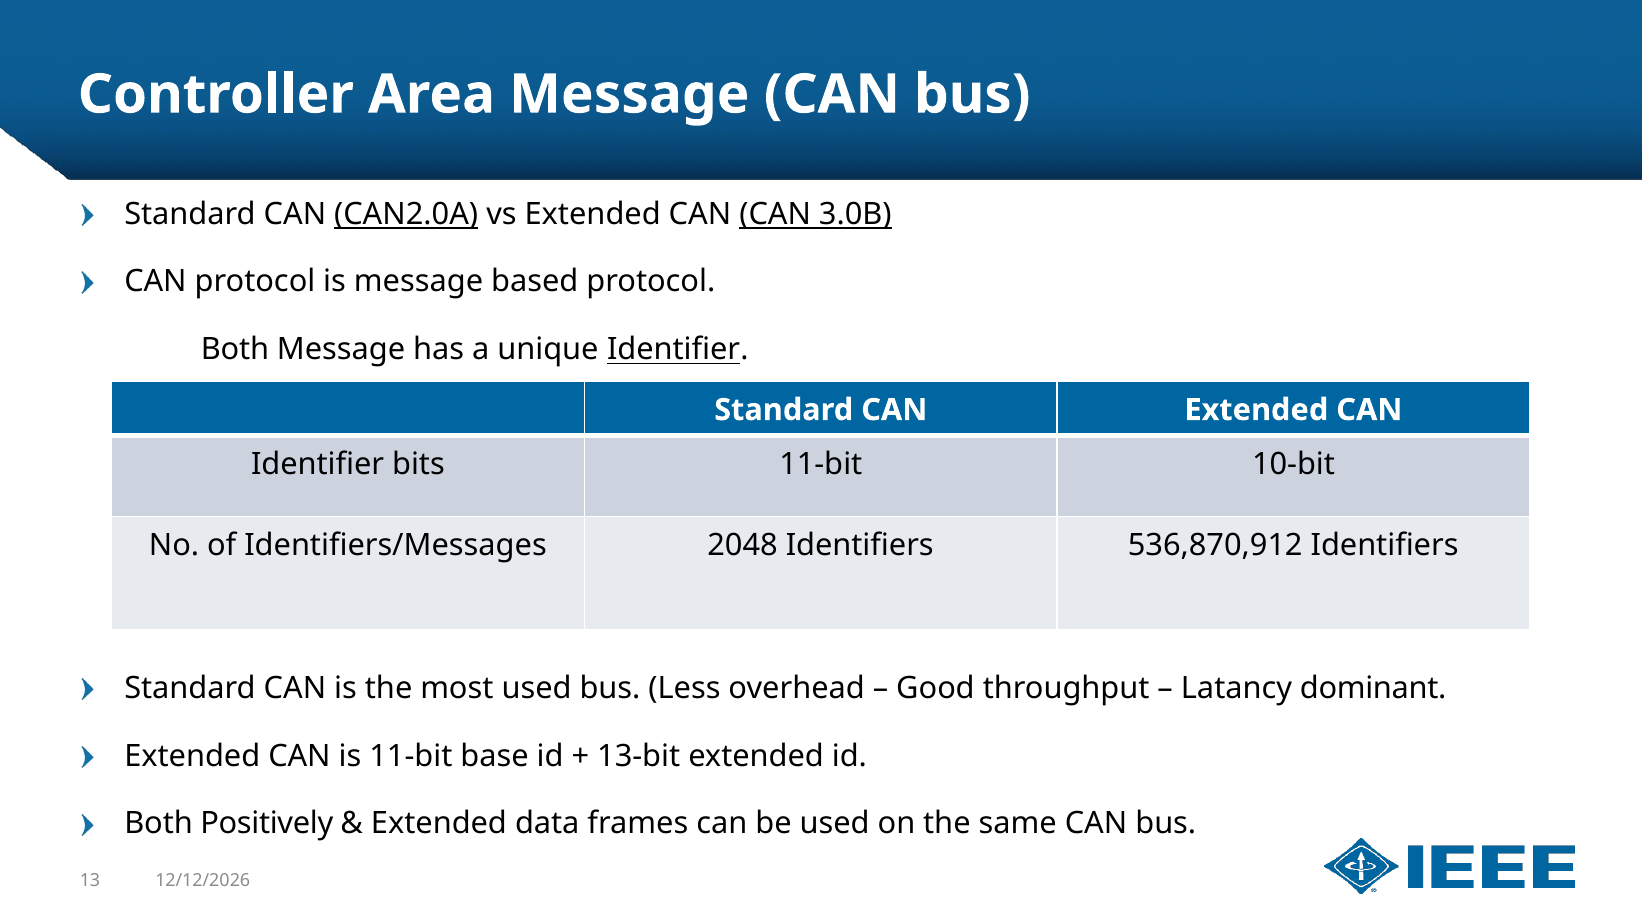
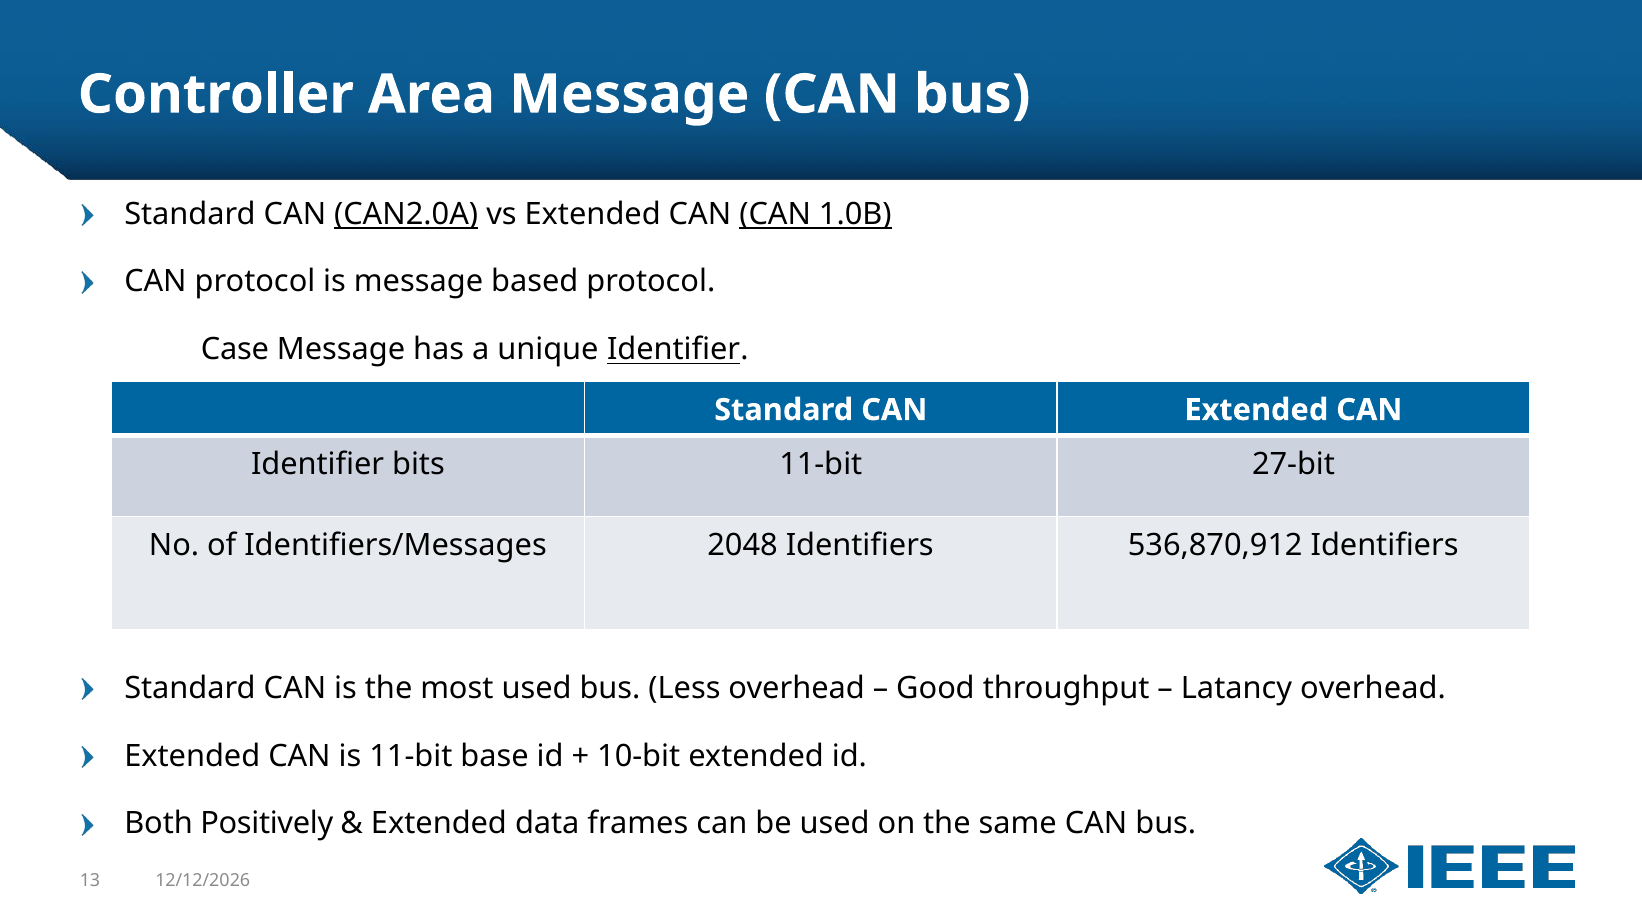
3.0B: 3.0B -> 1.0B
Both at (235, 349): Both -> Case
10-bit: 10-bit -> 27-bit
Latancy dominant: dominant -> overhead
13-bit: 13-bit -> 10-bit
